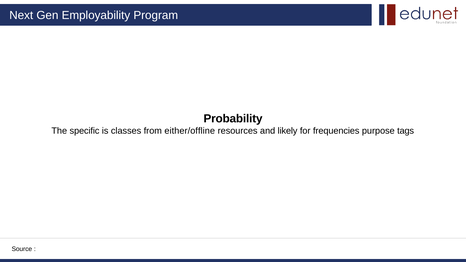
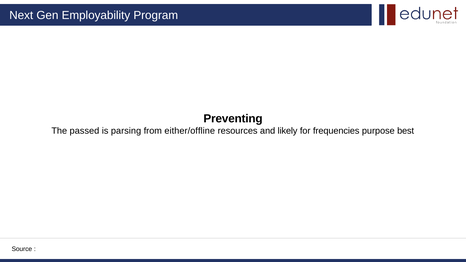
Probability: Probability -> Preventing
specific: specific -> passed
classes: classes -> parsing
tags: tags -> best
